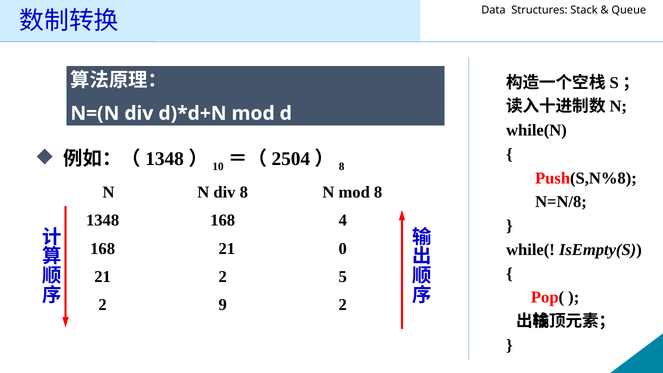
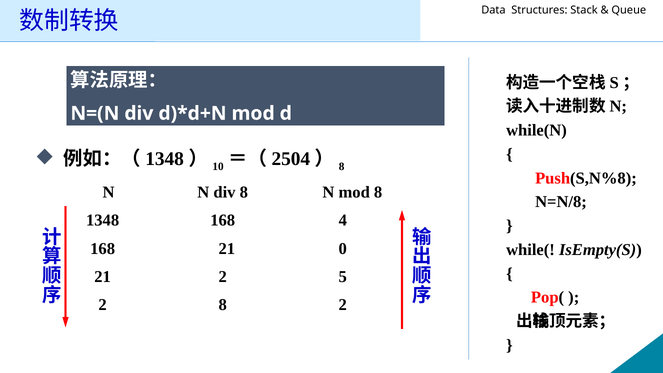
2 9: 9 -> 8
